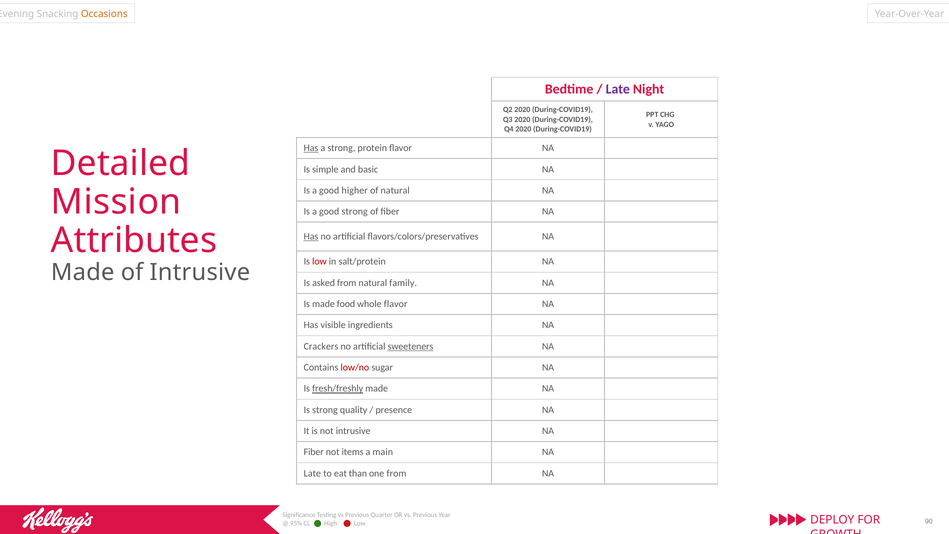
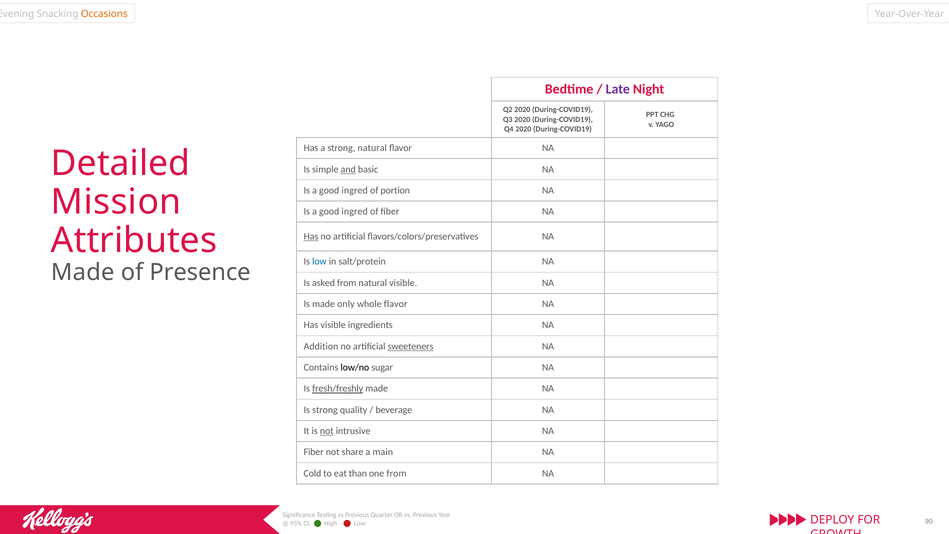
Has at (311, 148) underline: present -> none
strong protein: protein -> natural
and underline: none -> present
higher at (355, 190): higher -> ingred
of natural: natural -> portion
strong at (355, 212): strong -> ingred
low at (319, 262) colour: red -> blue
of Intrusive: Intrusive -> Presence
natural family: family -> visible
food: food -> only
Crackers: Crackers -> Addition
low/no colour: red -> black
presence: presence -> beverage
not at (327, 431) underline: none -> present
items: items -> share
Late at (312, 473): Late -> Cold
